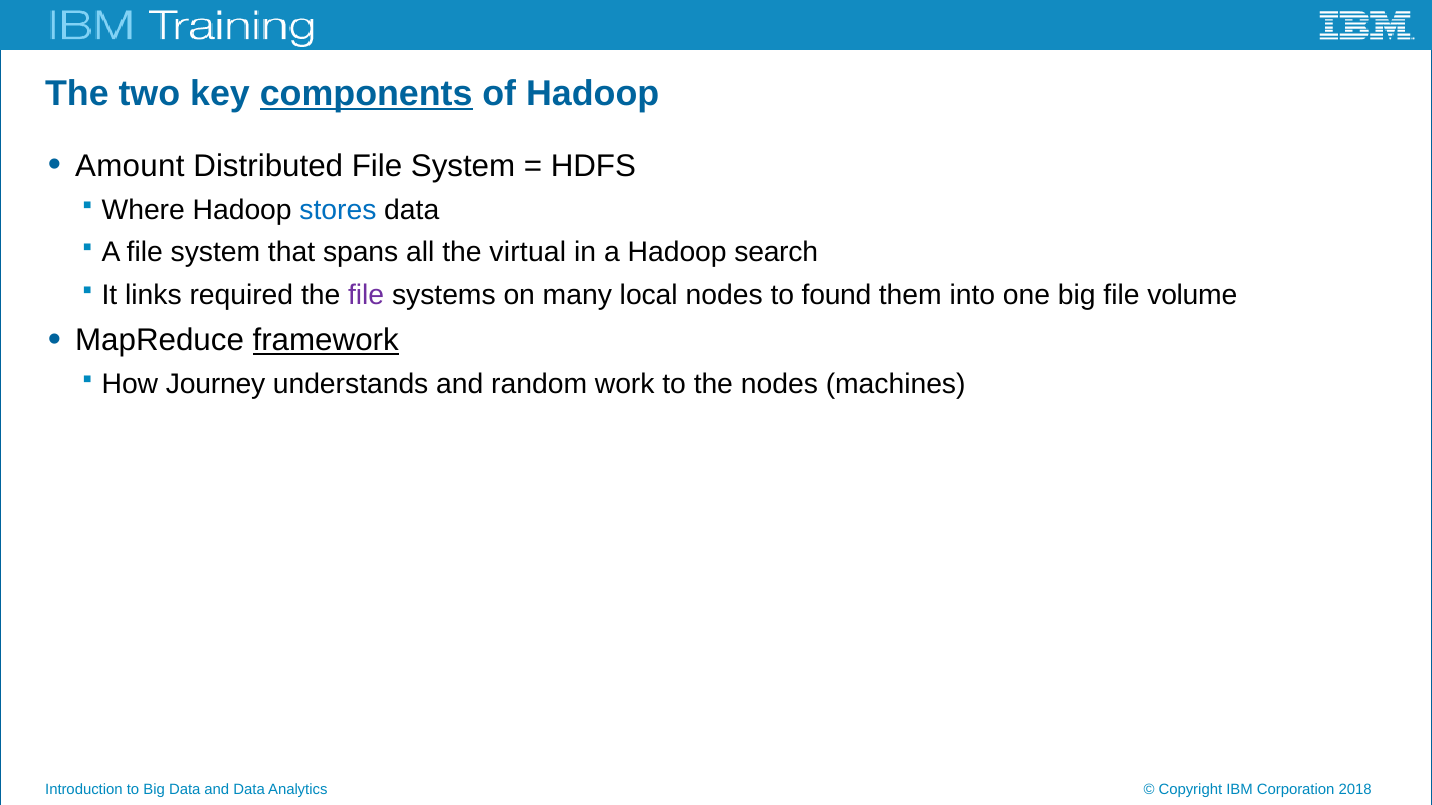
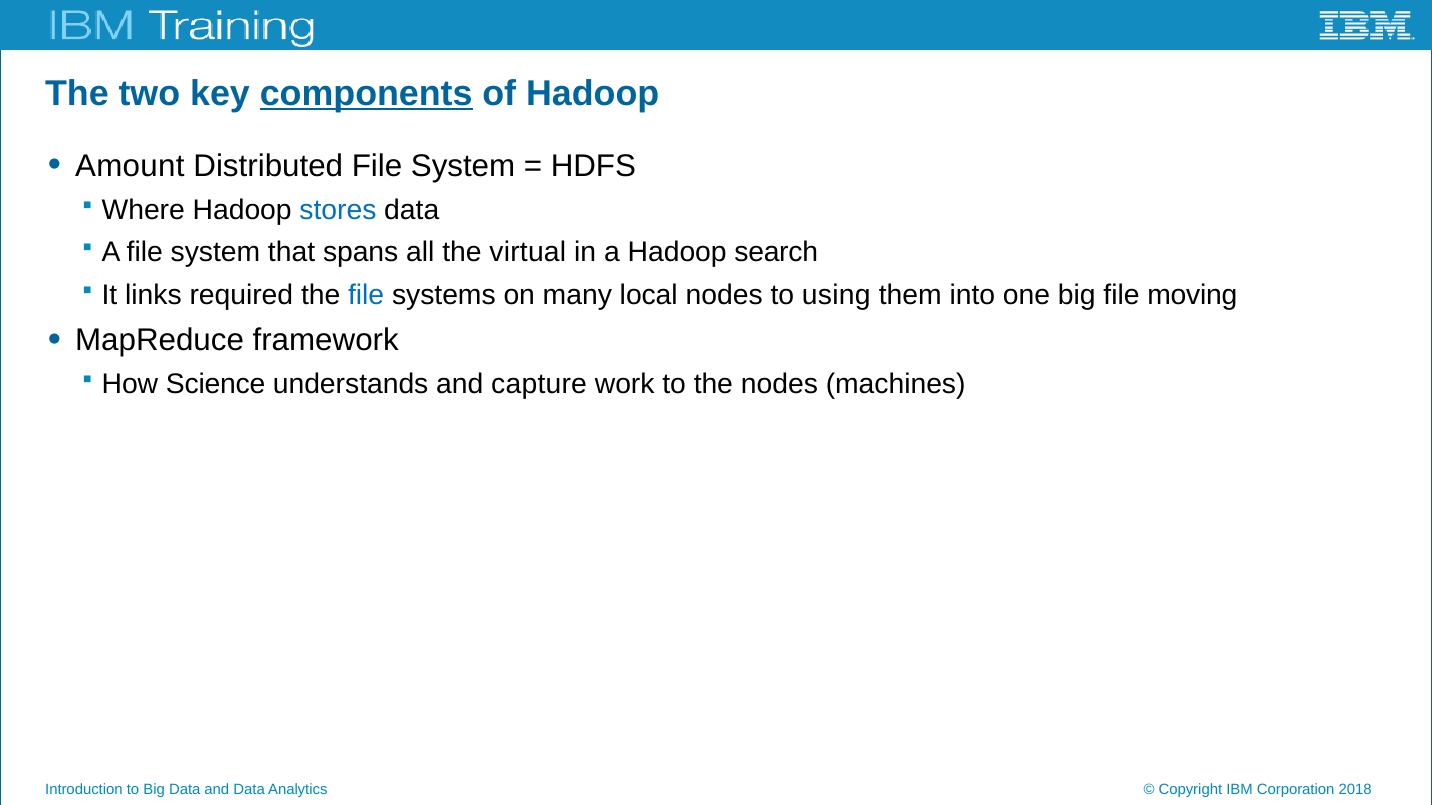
file at (366, 295) colour: purple -> blue
found: found -> using
volume: volume -> moving
framework underline: present -> none
Journey: Journey -> Science
random: random -> capture
